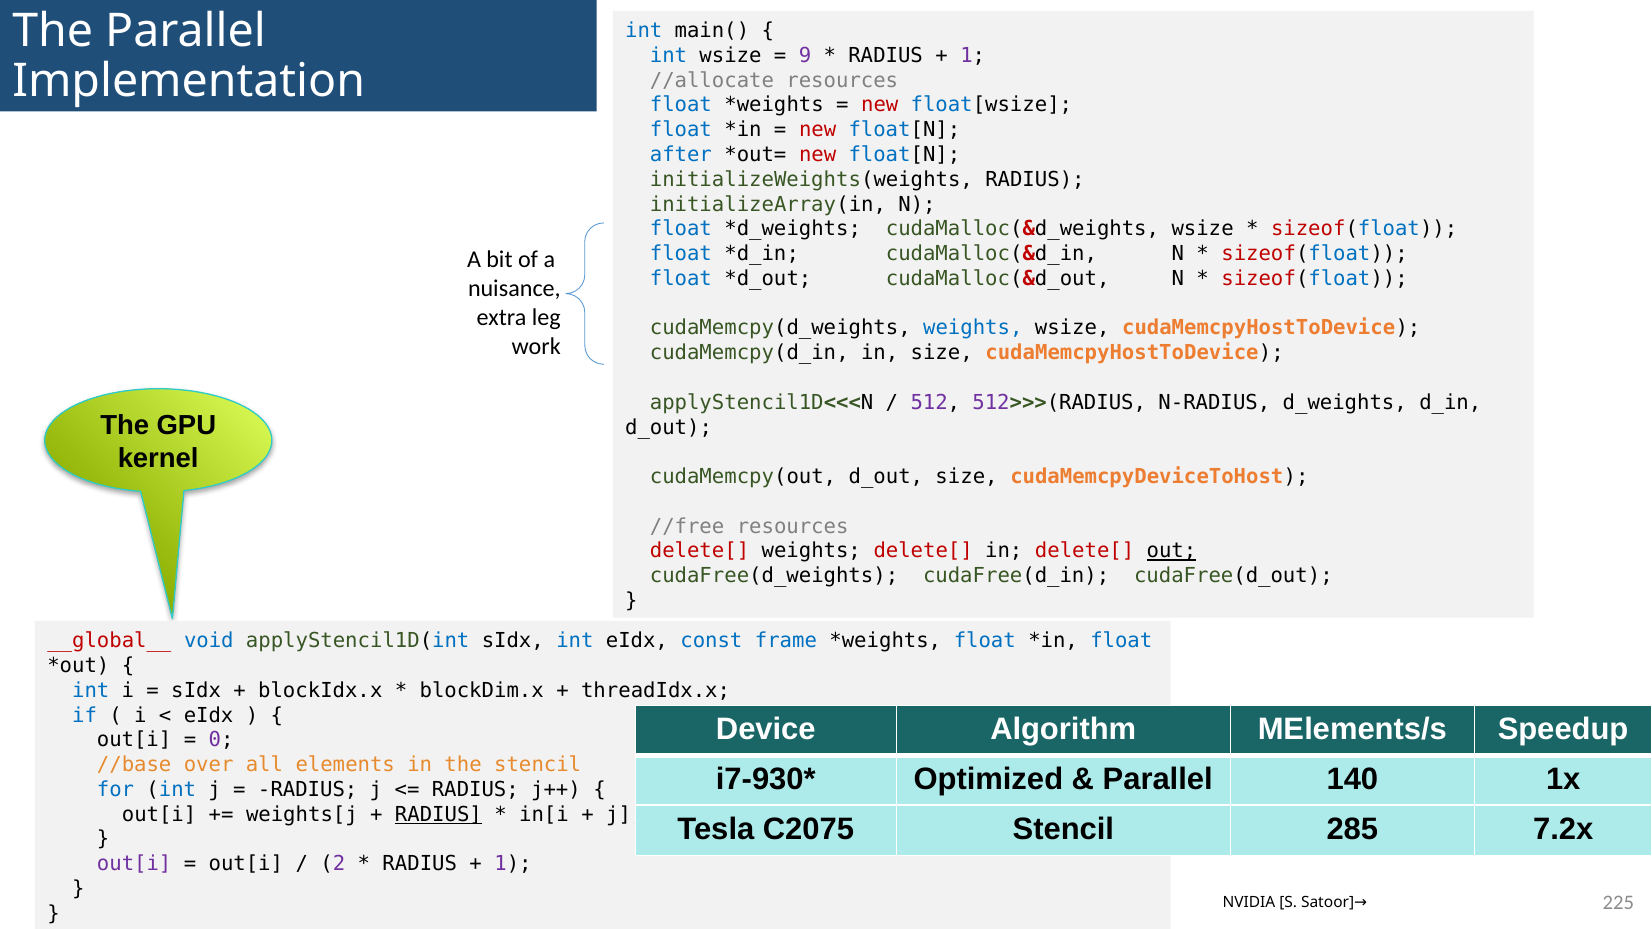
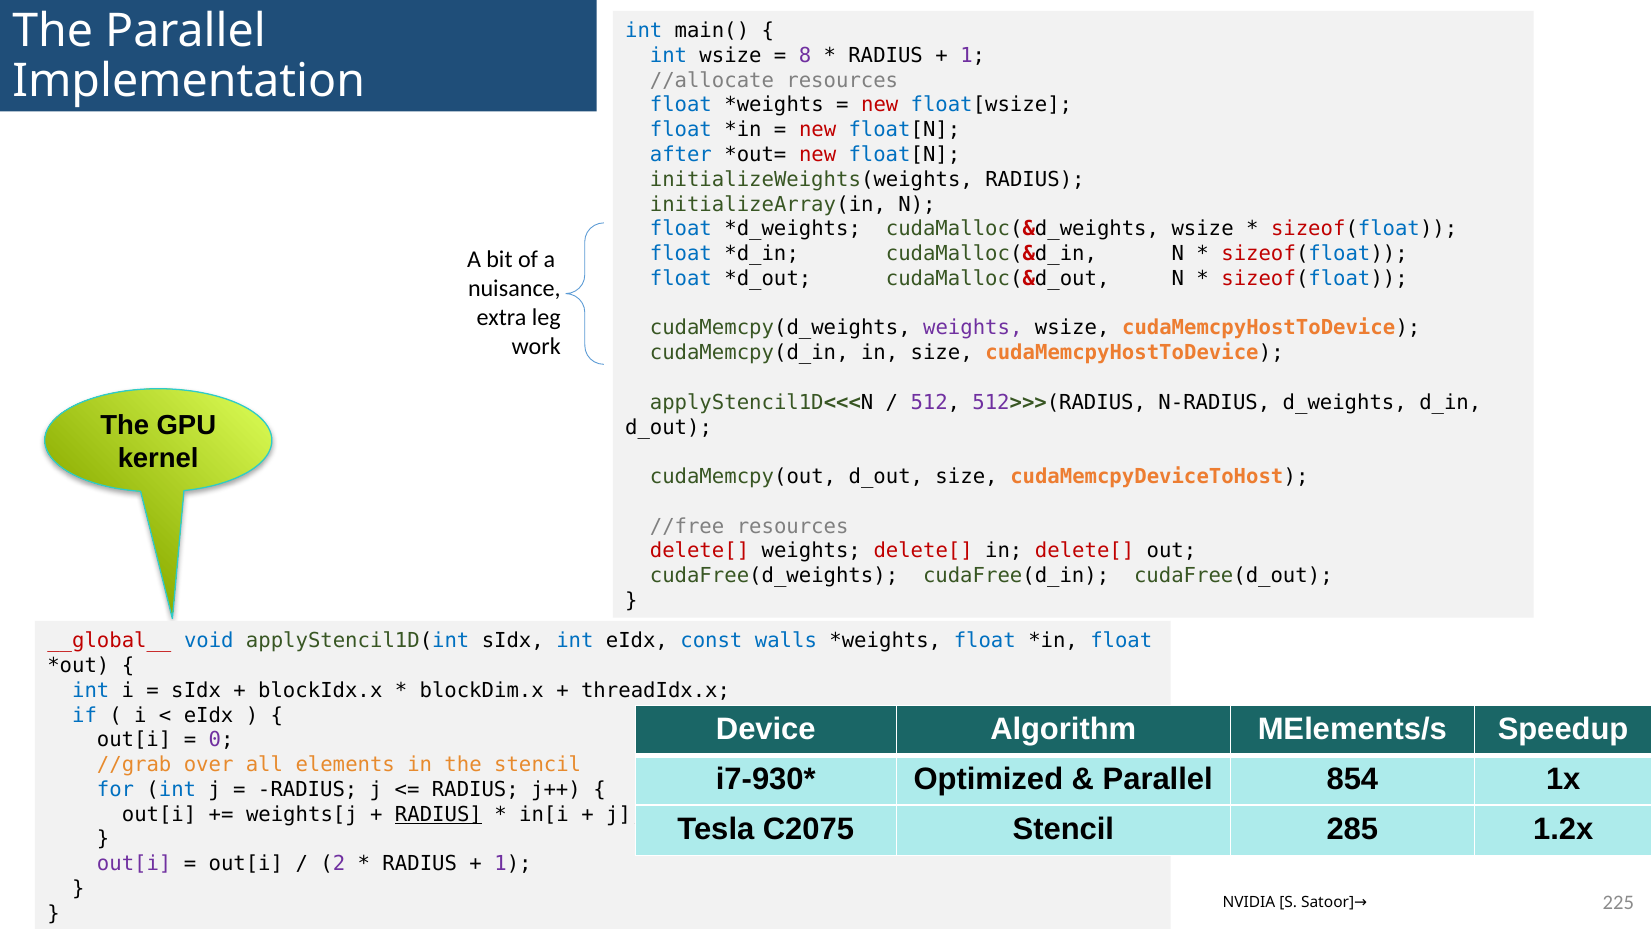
9: 9 -> 8
weights at (973, 328) colour: blue -> purple
out underline: present -> none
frame: frame -> walls
//base: //base -> //grab
140: 140 -> 854
7.2x: 7.2x -> 1.2x
